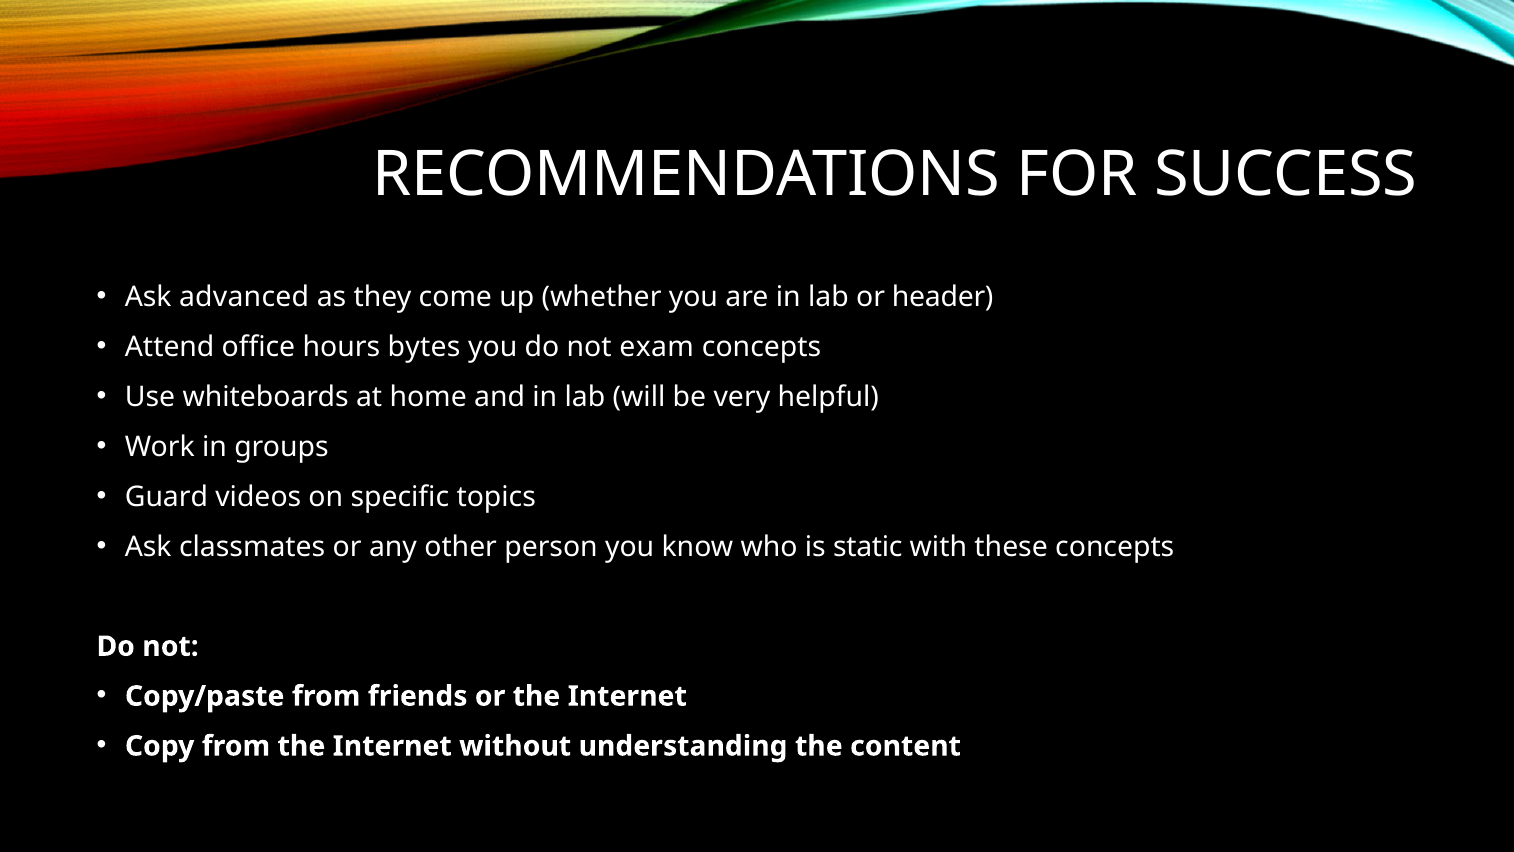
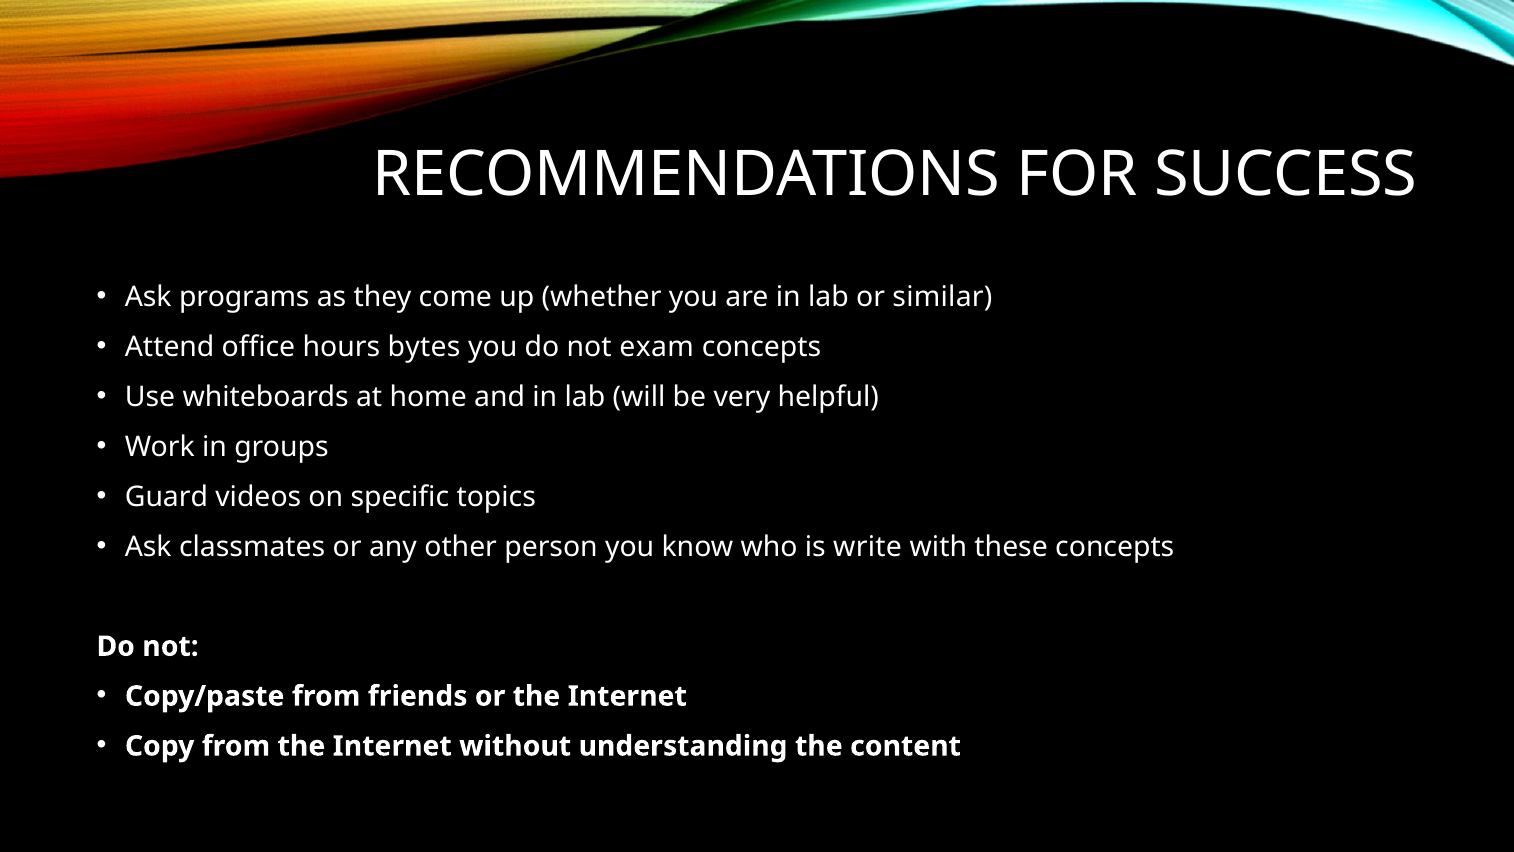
advanced: advanced -> programs
header: header -> similar
static: static -> write
